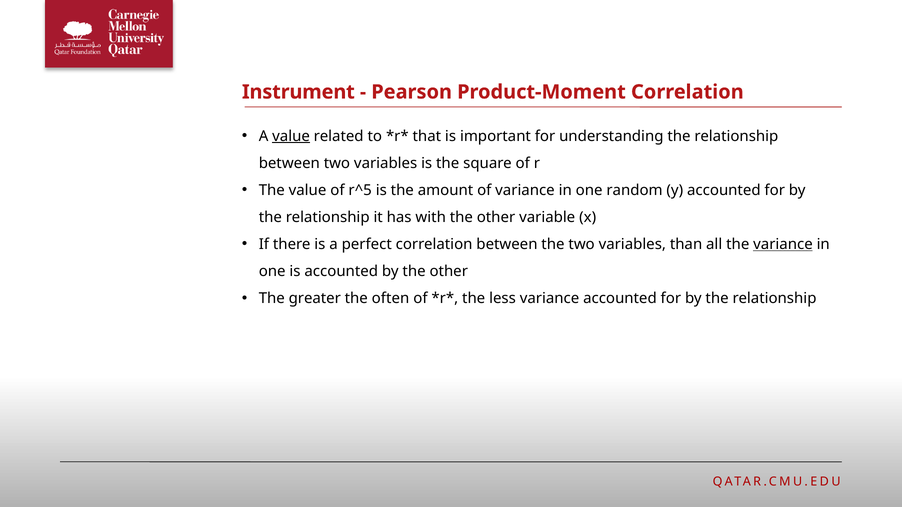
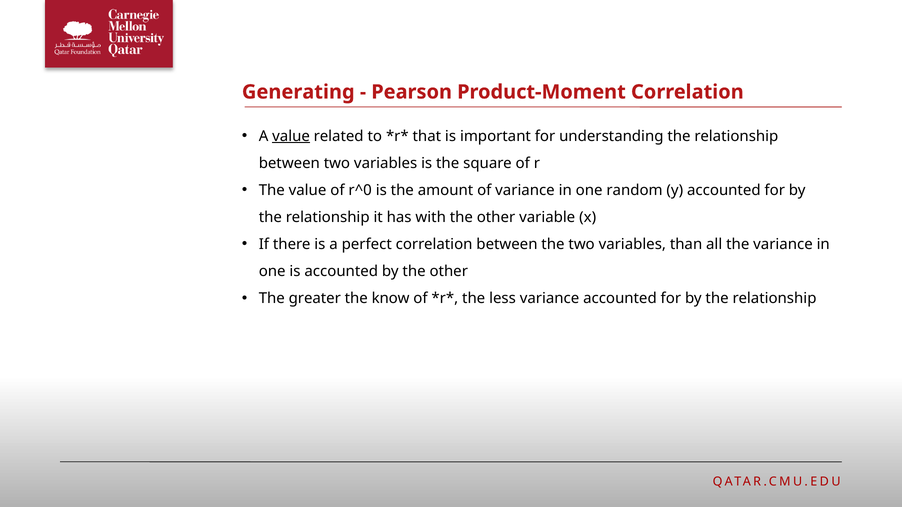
Instrument: Instrument -> Generating
r^5: r^5 -> r^0
variance at (783, 245) underline: present -> none
often: often -> know
